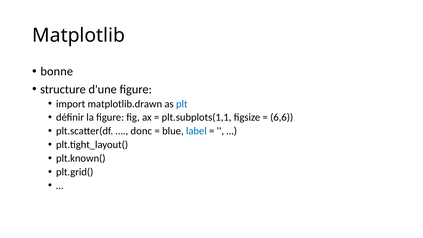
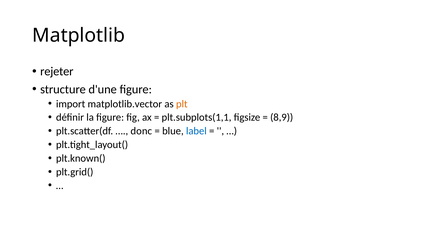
bonne: bonne -> rejeter
matplotlib.drawn: matplotlib.drawn -> matplotlib.vector
plt colour: blue -> orange
6,6: 6,6 -> 8,9
